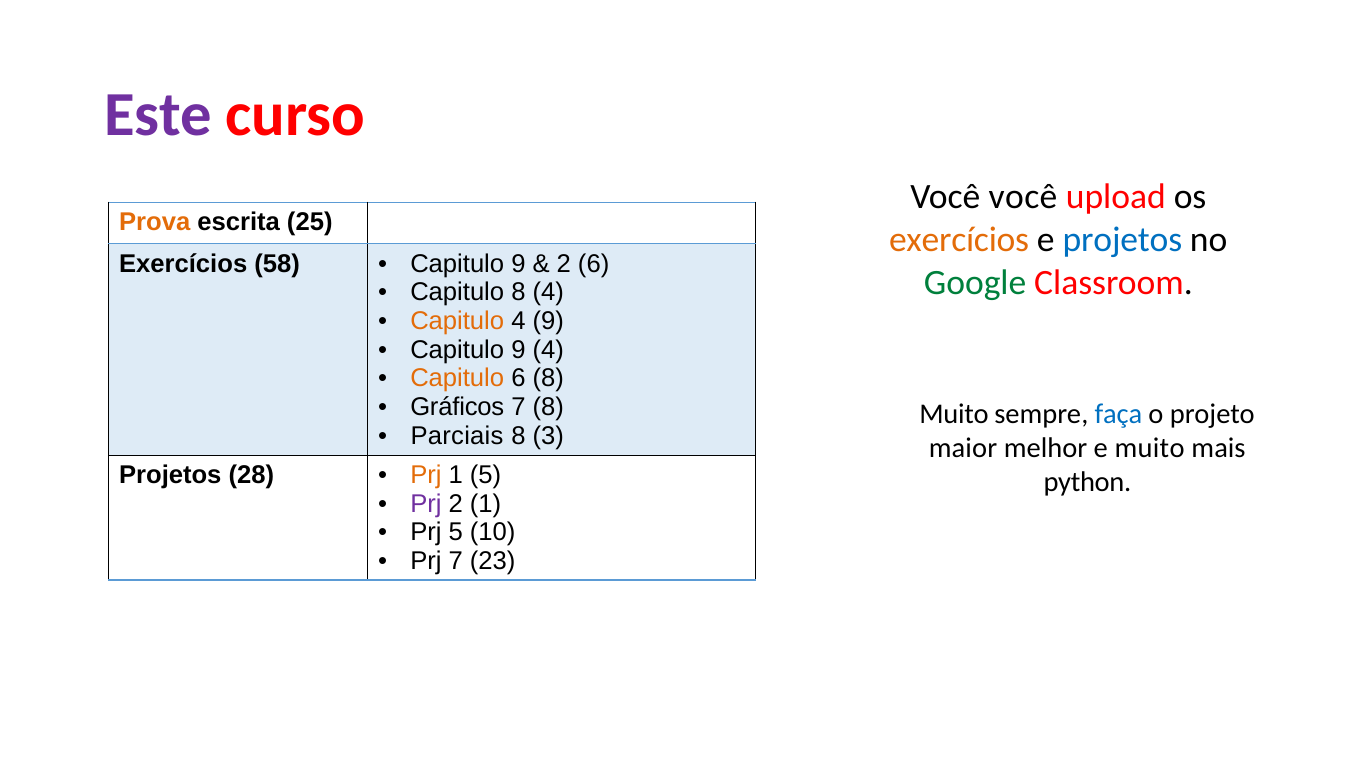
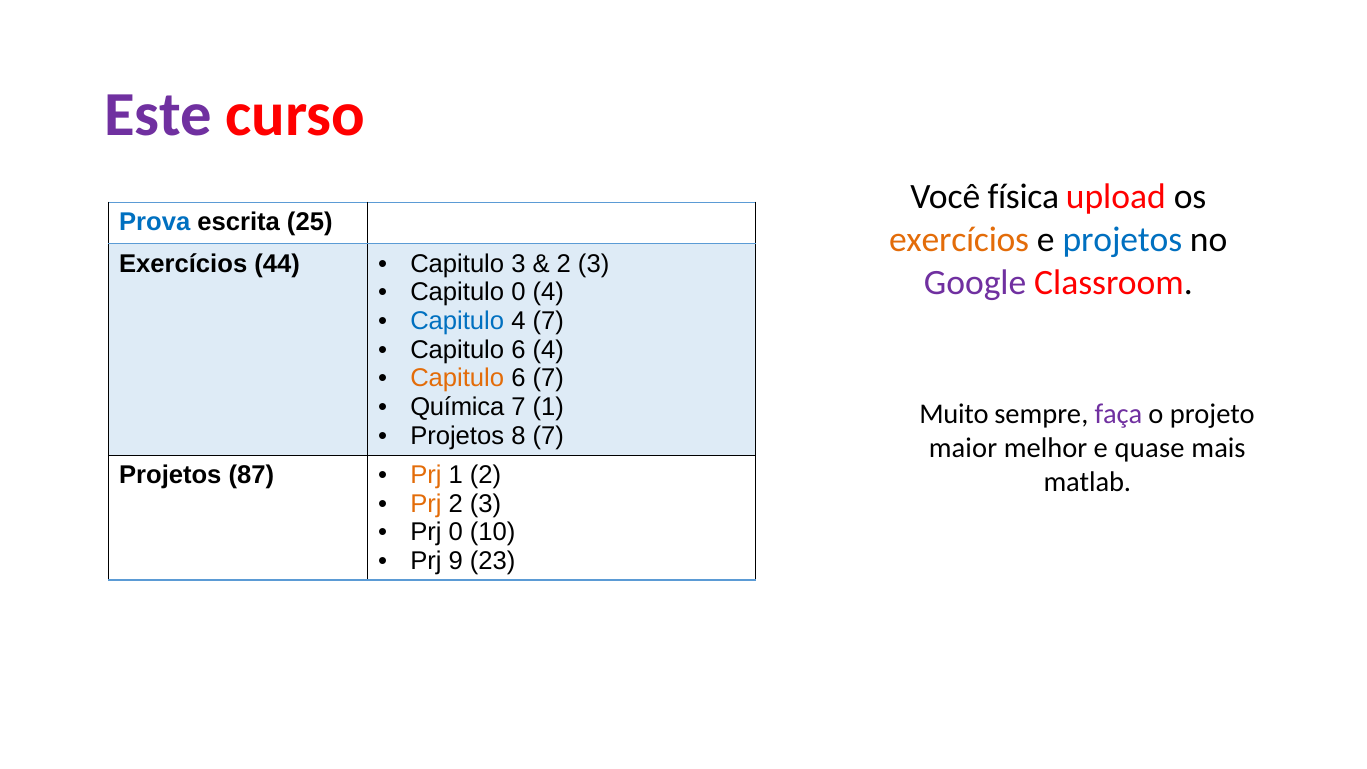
Você você: você -> física
Prova colour: orange -> blue
58: 58 -> 44
9 at (518, 264): 9 -> 3
6 at (594, 264): 6 -> 3
Google colour: green -> purple
Capitulo 8: 8 -> 0
Capitulo at (457, 321) colour: orange -> blue
4 9: 9 -> 7
9 at (518, 350): 9 -> 6
6 8: 8 -> 7
Gráficos: Gráficos -> Química
7 8: 8 -> 1
faça colour: blue -> purple
Parciais at (457, 436): Parciais -> Projetos
8 3: 3 -> 7
e muito: muito -> quase
28: 28 -> 87
1 5: 5 -> 2
python: python -> matlab
Prj at (426, 504) colour: purple -> orange
1 at (486, 504): 1 -> 3
Prj 5: 5 -> 0
Prj 7: 7 -> 9
